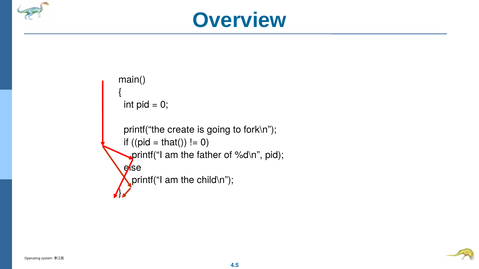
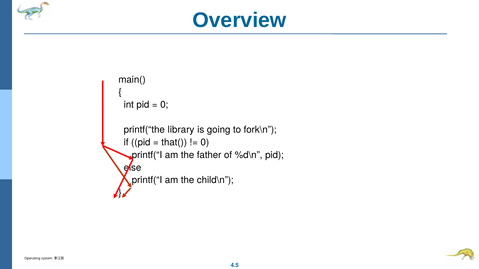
create: create -> library
